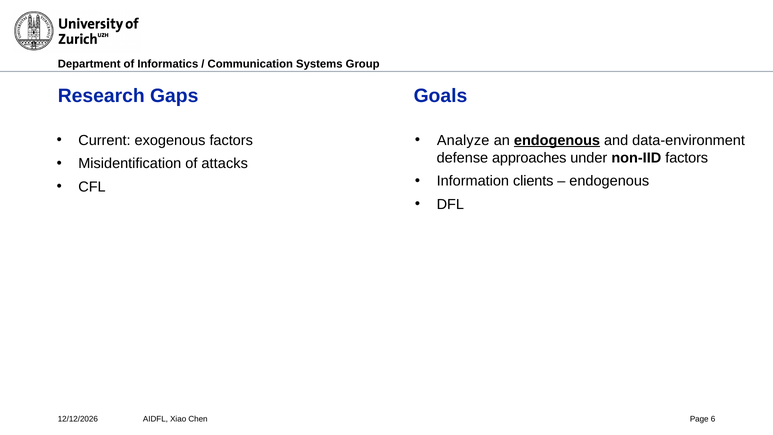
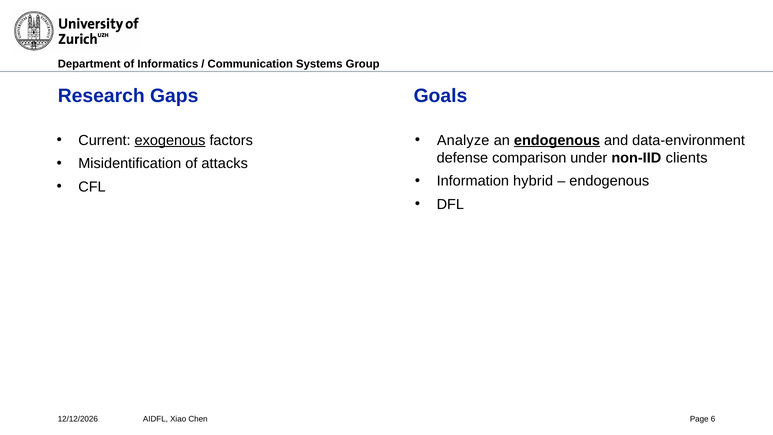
exogenous underline: none -> present
approaches: approaches -> comparison
non-IID factors: factors -> clients
clients: clients -> hybrid
